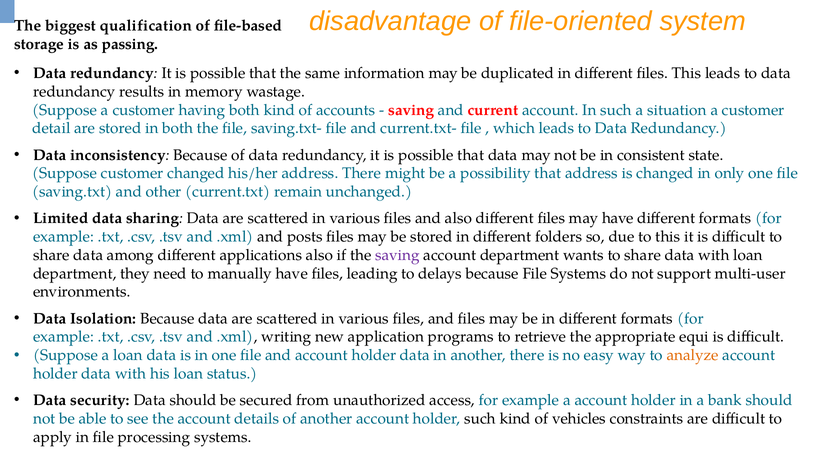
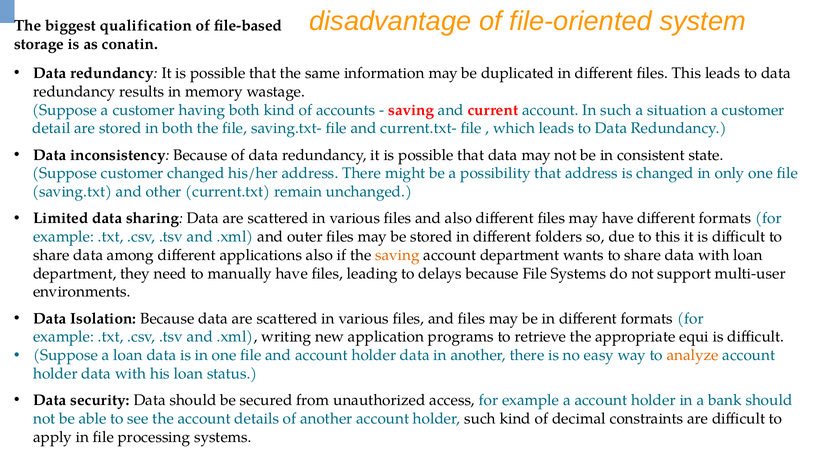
passing: passing -> conatin
posts: posts -> outer
saving at (398, 255) colour: purple -> orange
vehicles: vehicles -> decimal
